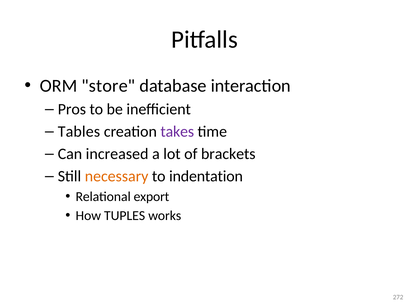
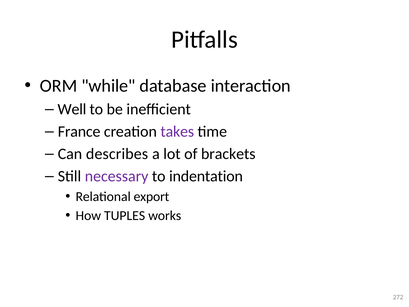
store: store -> while
Pros: Pros -> Well
Tables: Tables -> France
increased: increased -> describes
necessary colour: orange -> purple
